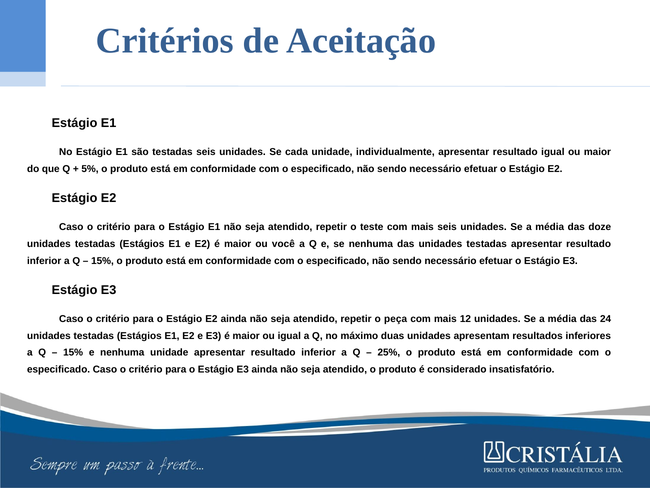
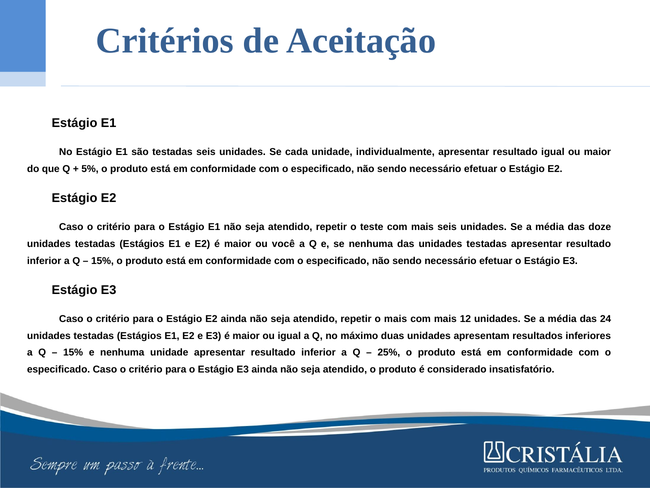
o peça: peça -> mais
